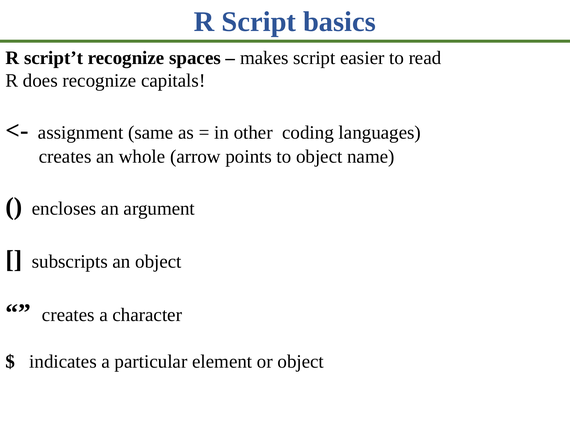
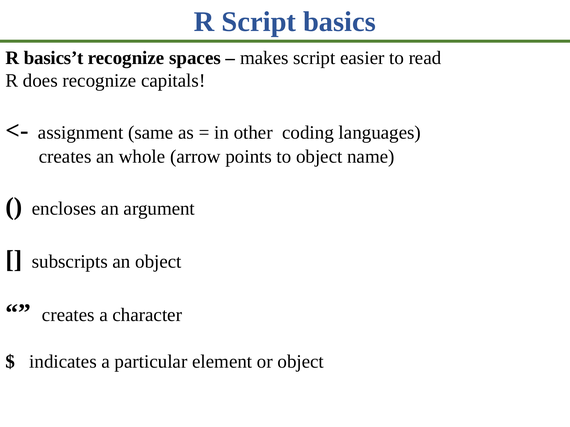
script’t: script’t -> basics’t
